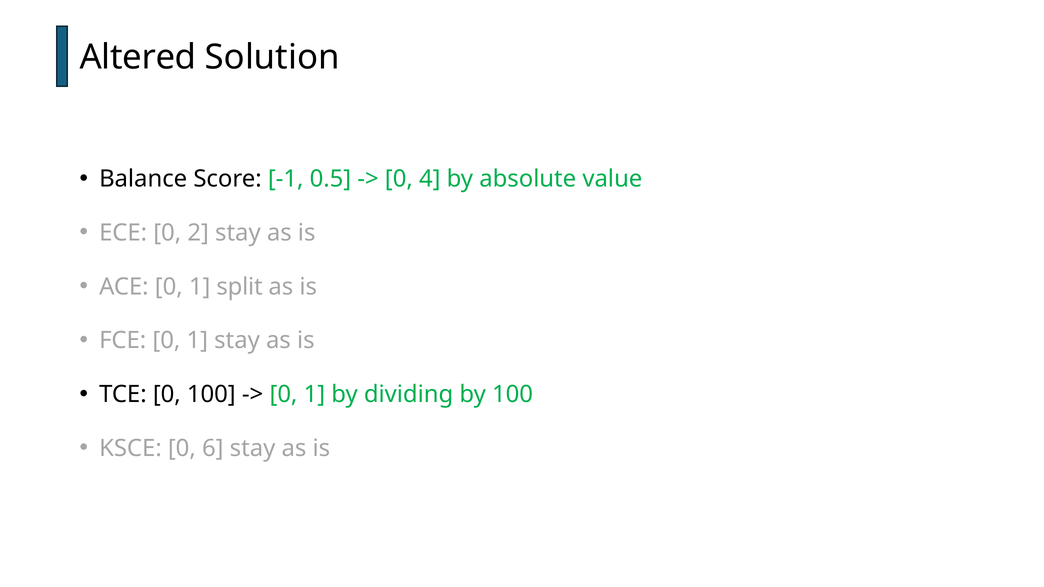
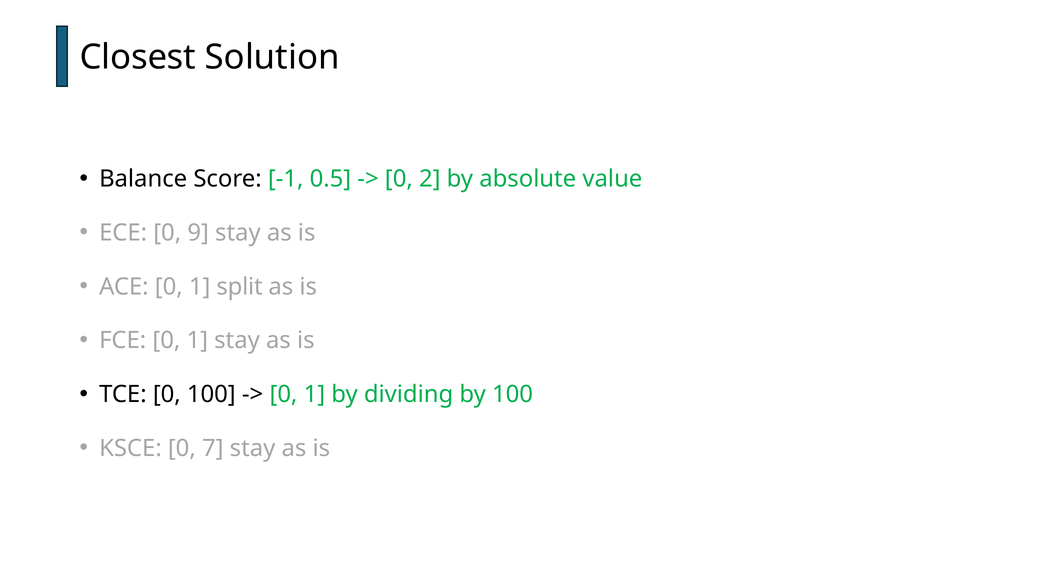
Altered: Altered -> Closest
4: 4 -> 2
2: 2 -> 9
6: 6 -> 7
